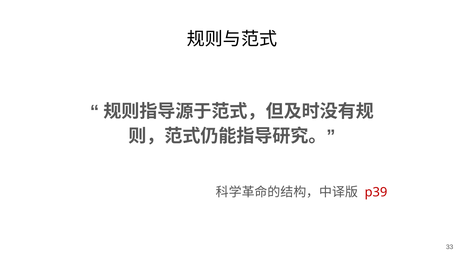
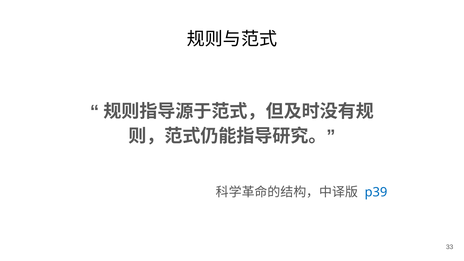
p39 colour: red -> blue
